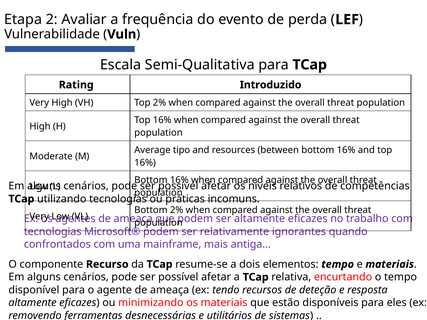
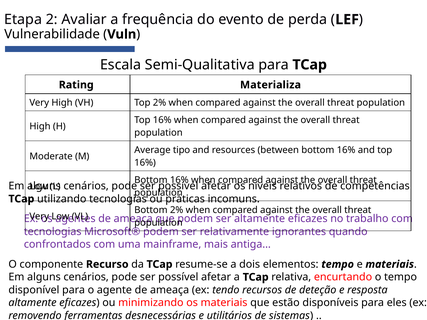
Introduzido: Introduzido -> Materializa
